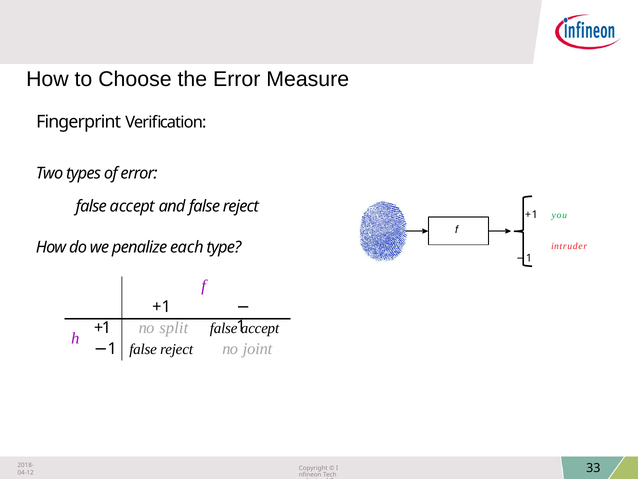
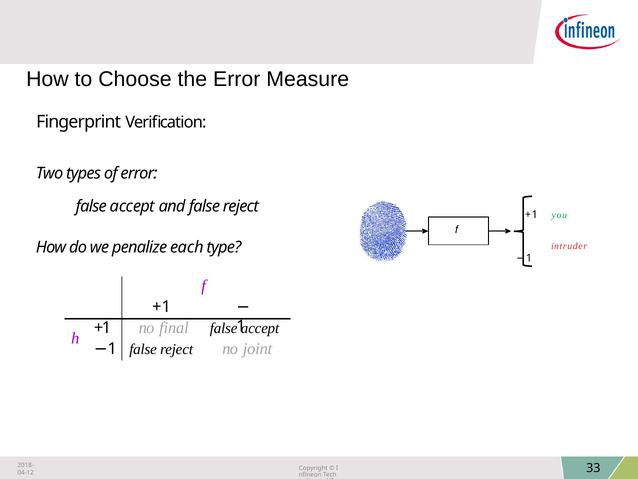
split: split -> final
